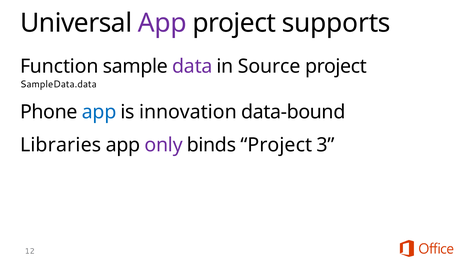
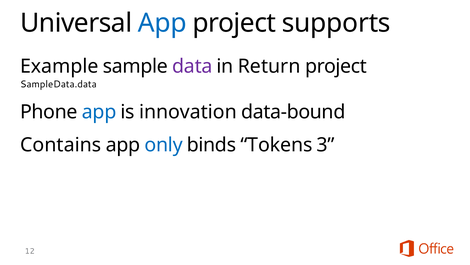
App at (162, 23) colour: purple -> blue
Function: Function -> Example
Source: Source -> Return
Libraries: Libraries -> Contains
only colour: purple -> blue
binds Project: Project -> Tokens
